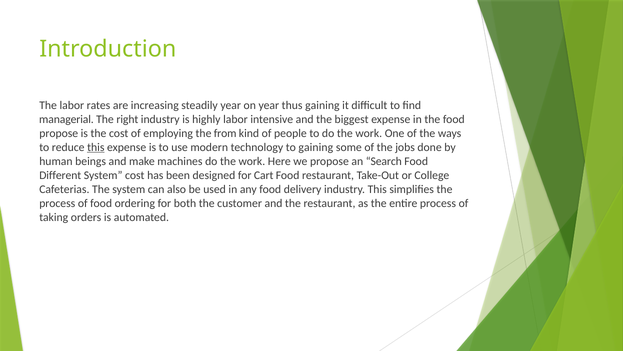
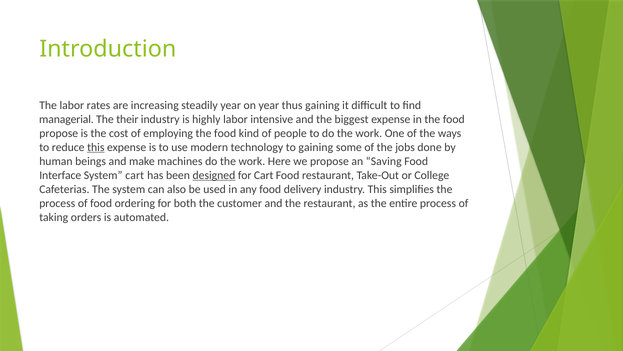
right: right -> their
employing the from: from -> food
Search: Search -> Saving
Different: Different -> Interface
System cost: cost -> cart
designed underline: none -> present
